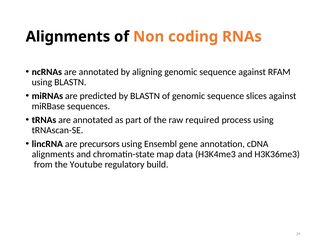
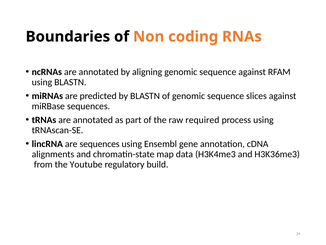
Alignments at (68, 37): Alignments -> Boundaries
are precursors: precursors -> sequences
